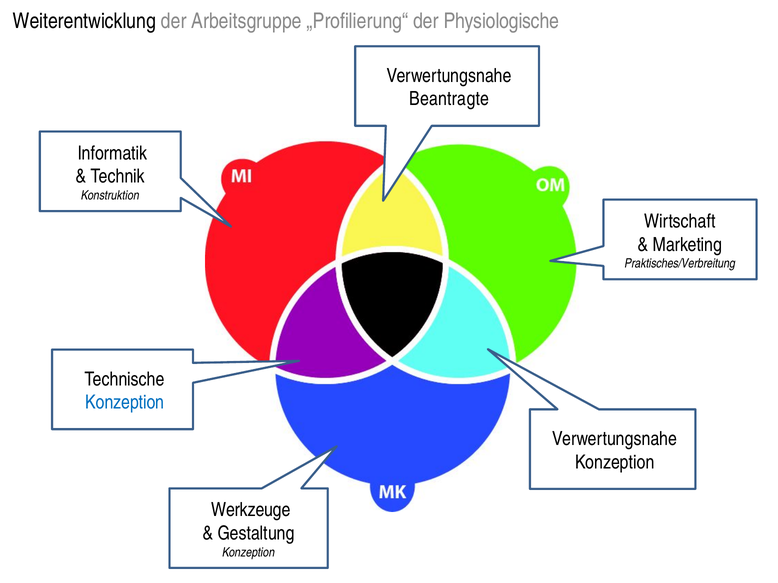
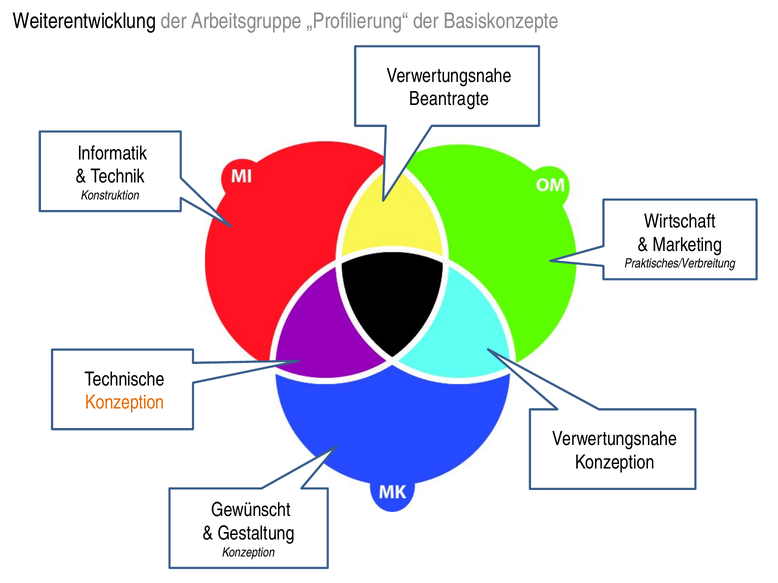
Physiologische: Physiologische -> Basiskonzepte
Konzeption at (125, 403) colour: blue -> orange
Werkzeuge: Werkzeuge -> Gewünscht
